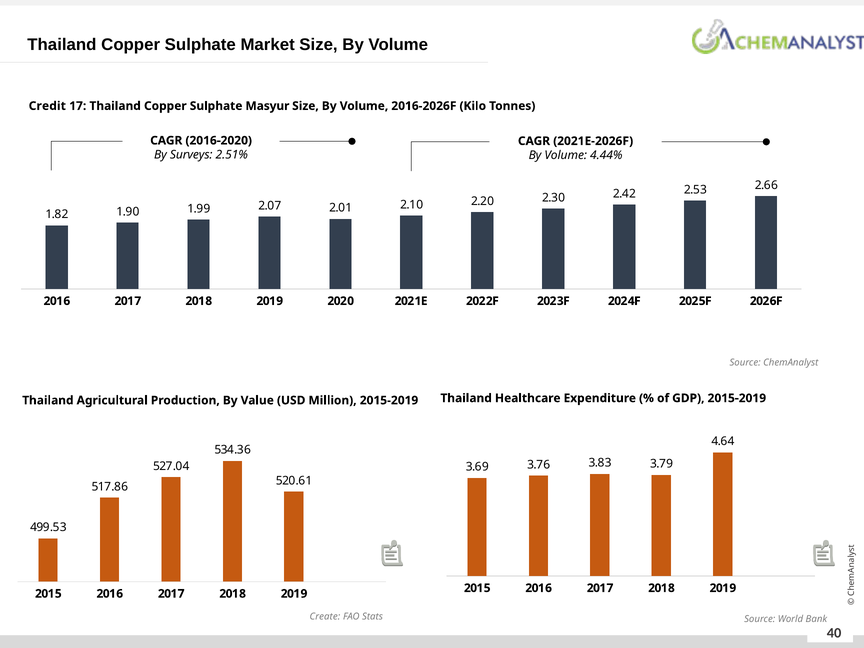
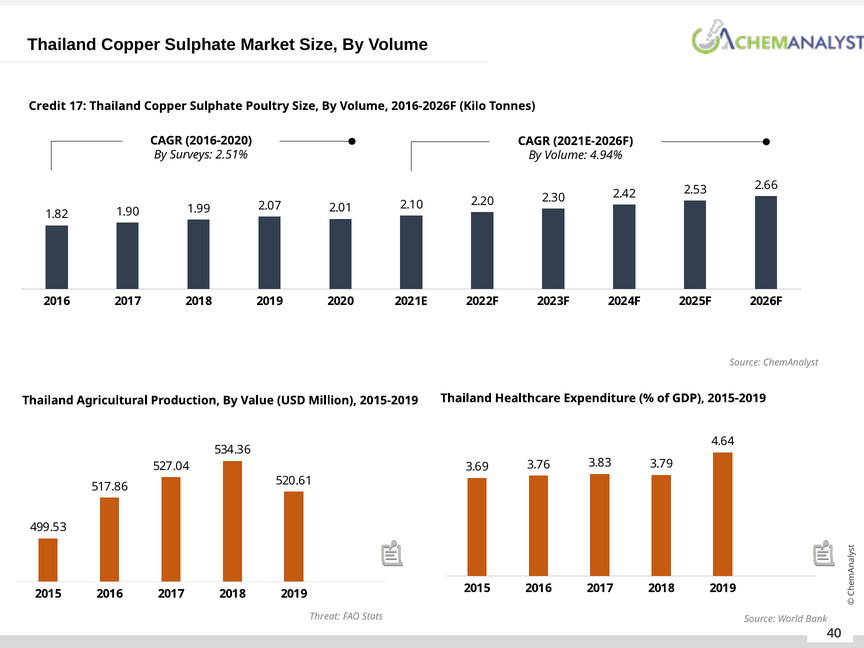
Masyur: Masyur -> Poultry
4.44%: 4.44% -> 4.94%
Create: Create -> Threat
